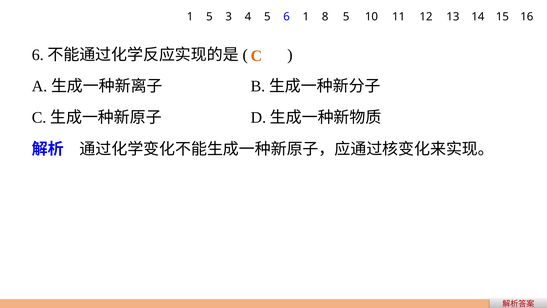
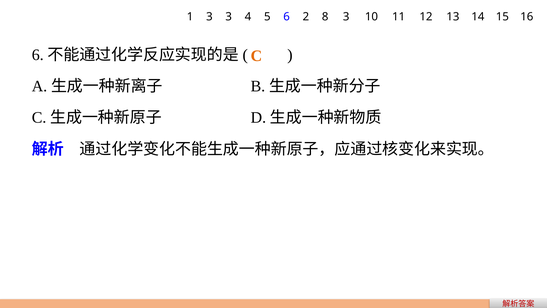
1 5: 5 -> 3
6 1: 1 -> 2
8 5: 5 -> 3
